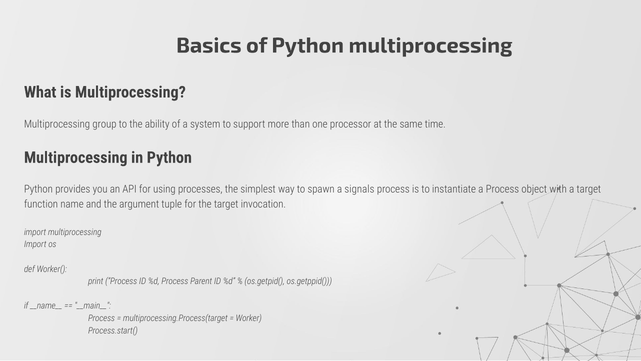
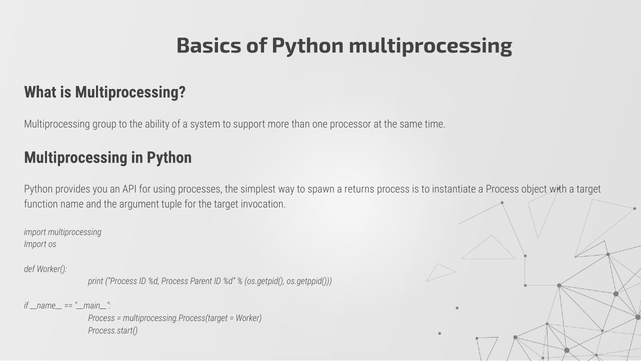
signals: signals -> returns
